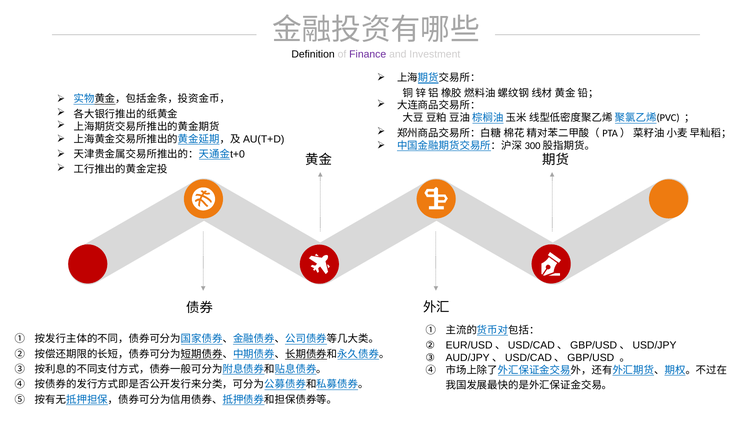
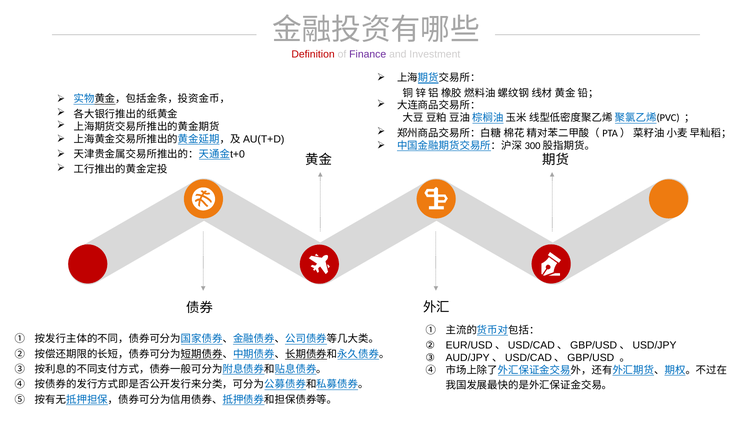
Definition colour: black -> red
